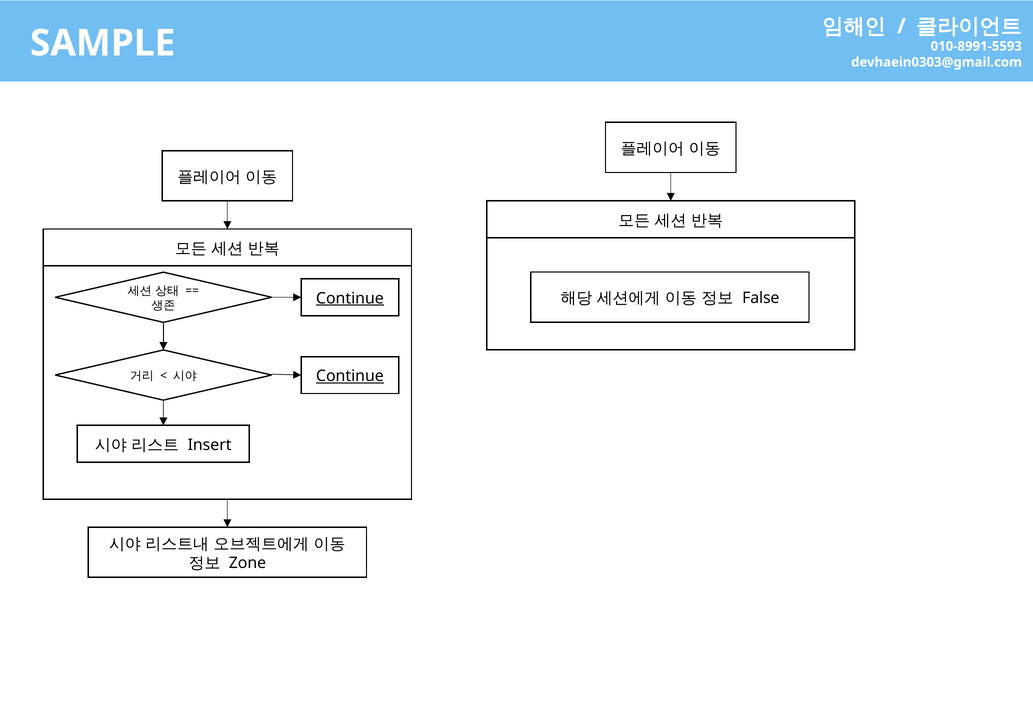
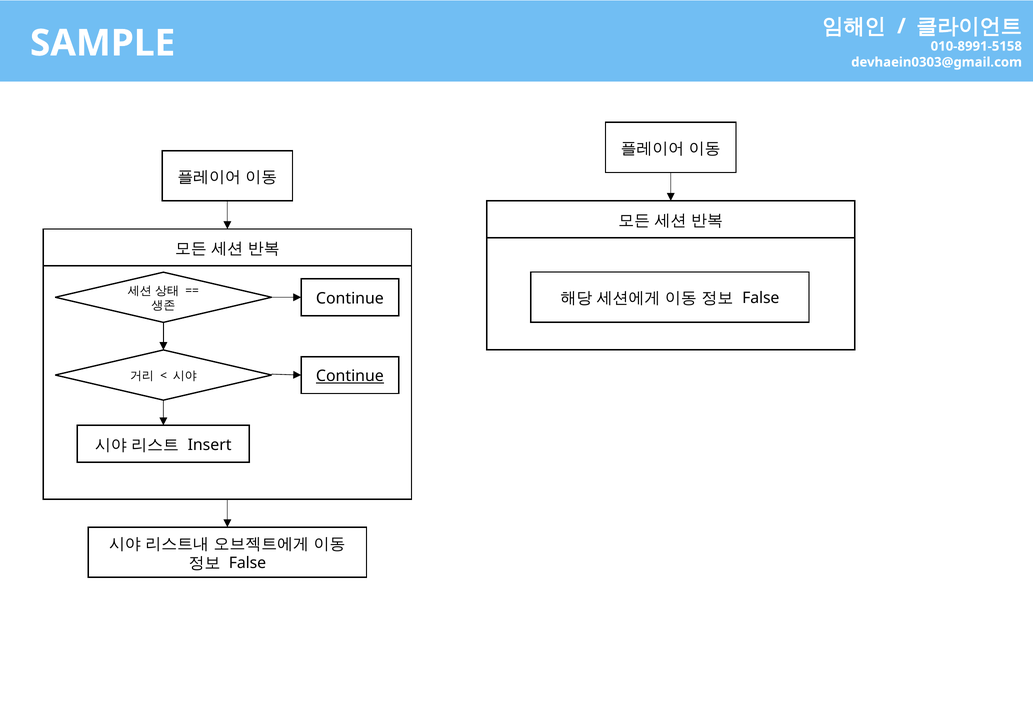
010-8991-5593: 010-8991-5593 -> 010-8991-5158
Continue at (350, 298) underline: present -> none
Zone at (247, 563): Zone -> False
